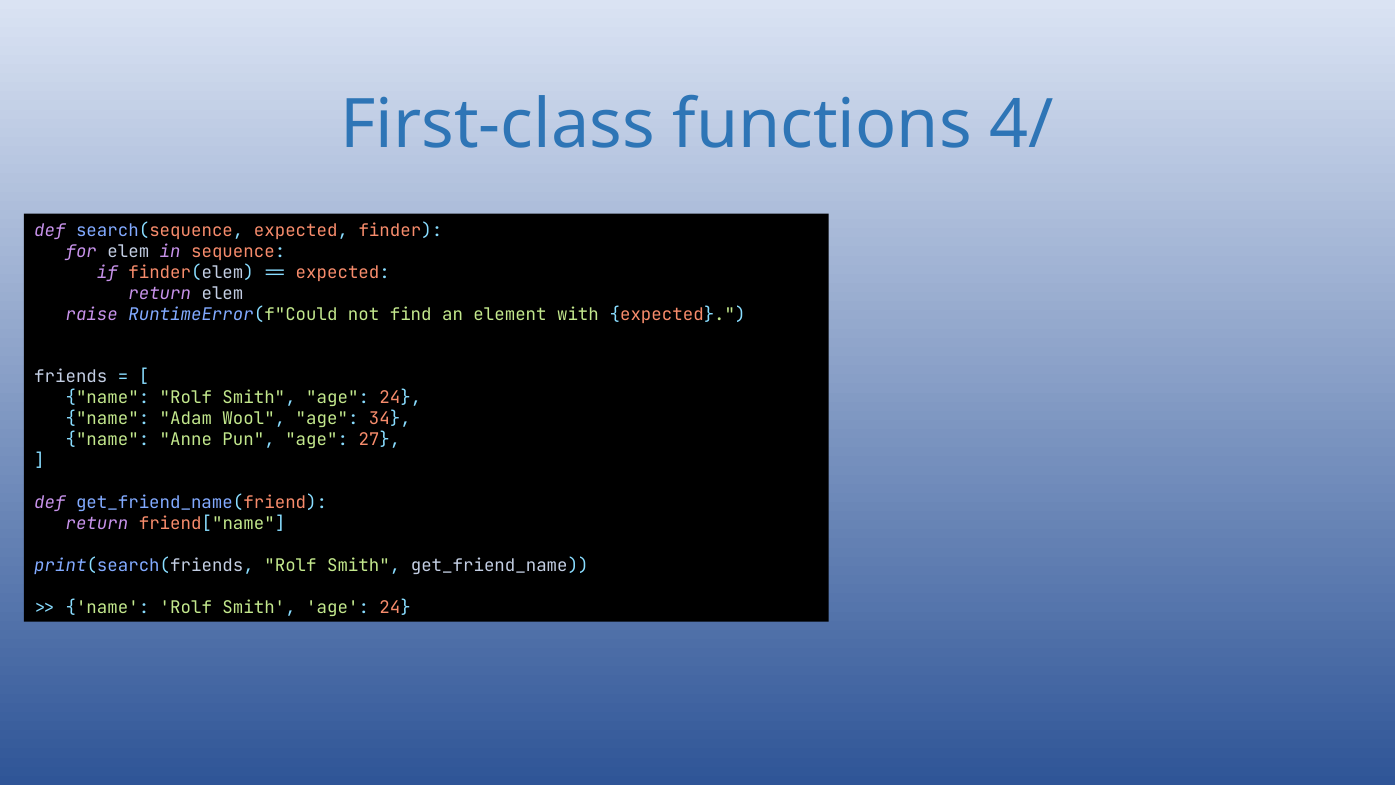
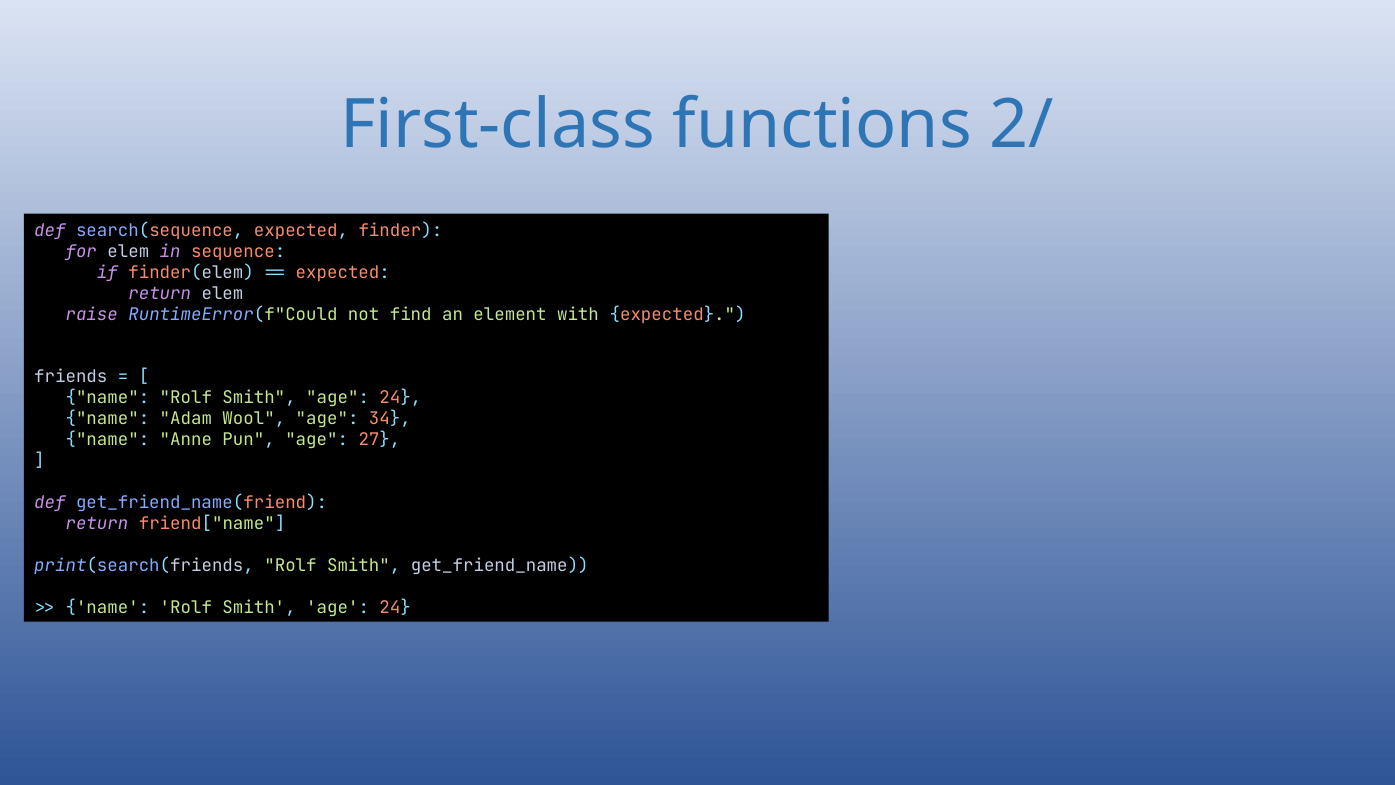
4/: 4/ -> 2/
